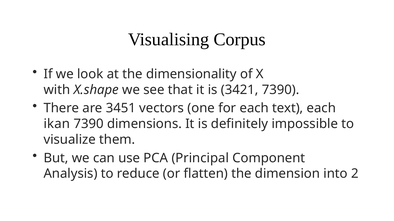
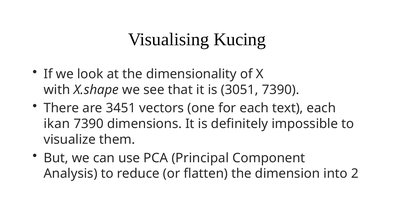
Corpus: Corpus -> Kucing
3421: 3421 -> 3051
